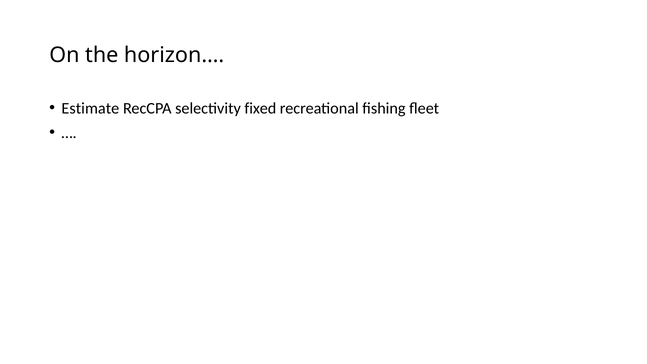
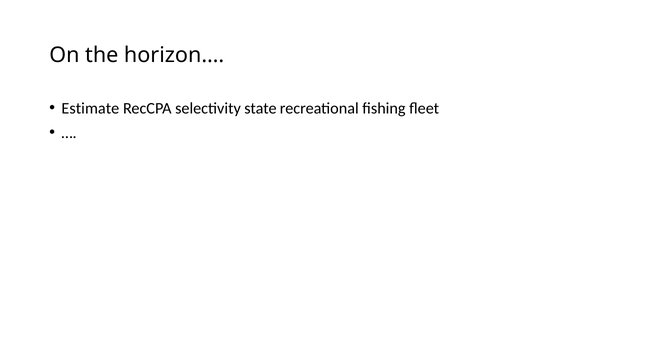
fixed: fixed -> state
